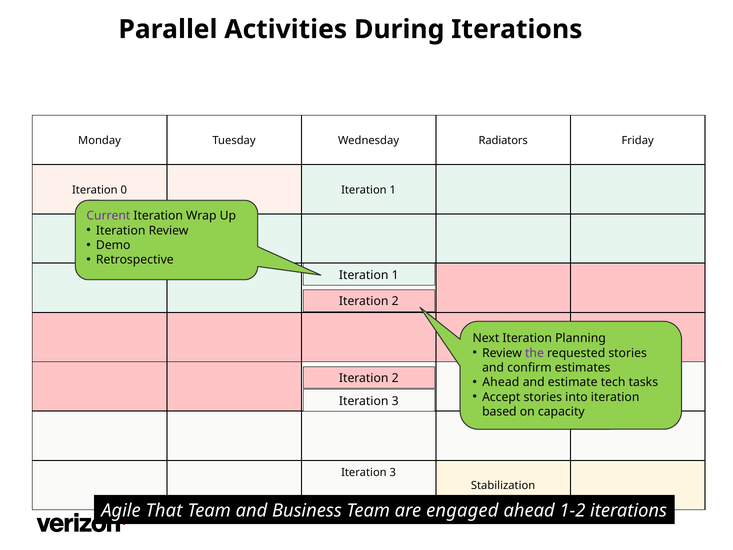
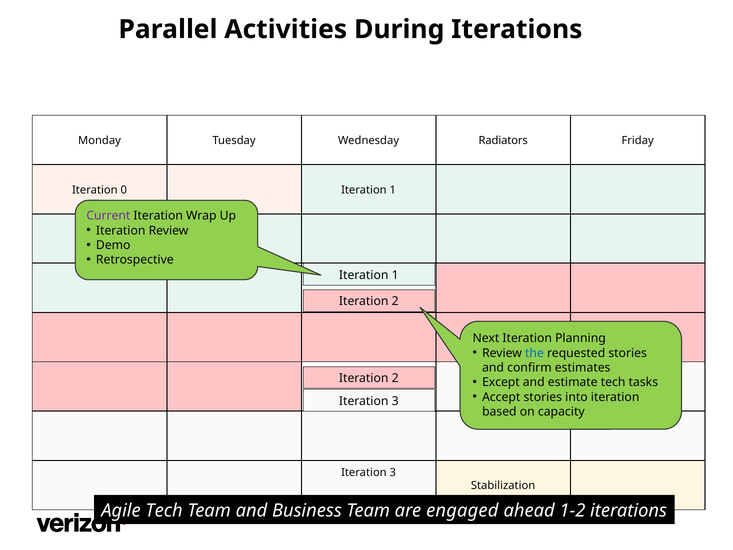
the colour: purple -> blue
Ahead at (501, 382): Ahead -> Except
Agile That: That -> Tech
